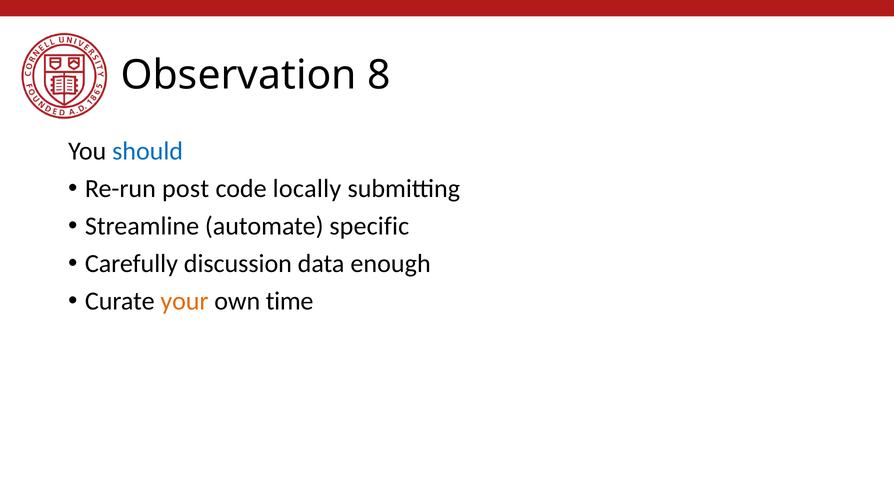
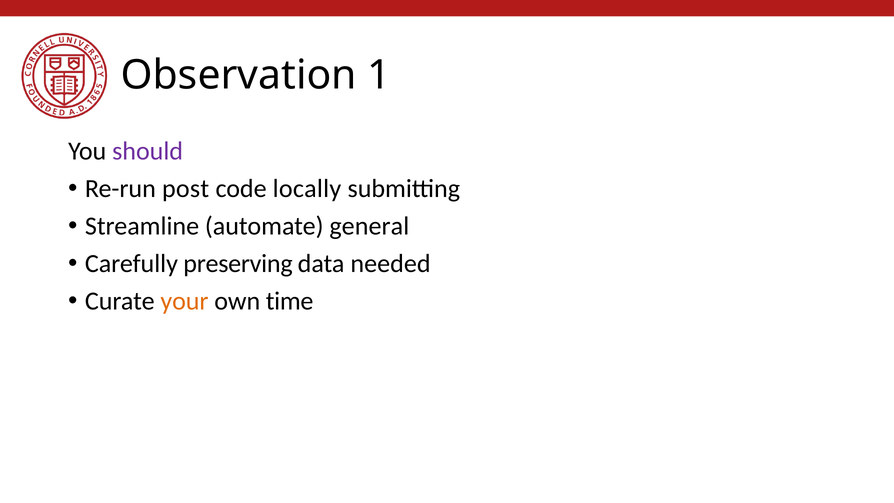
8: 8 -> 1
should colour: blue -> purple
specific: specific -> general
discussion: discussion -> preserving
enough: enough -> needed
